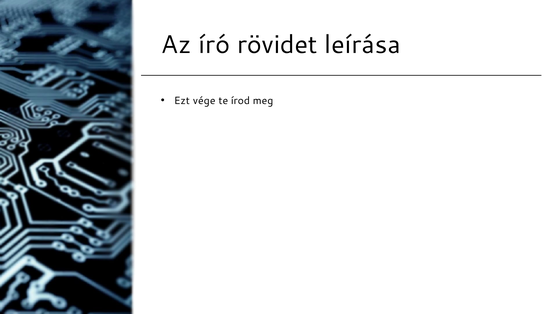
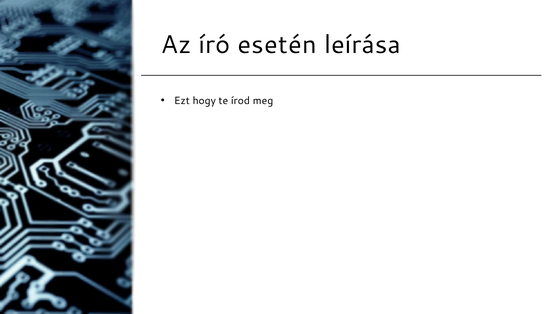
rövidet: rövidet -> esetén
vége: vége -> hogy
